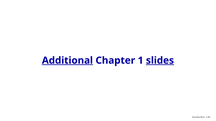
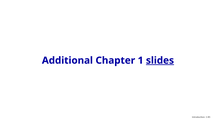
Additional underline: present -> none
